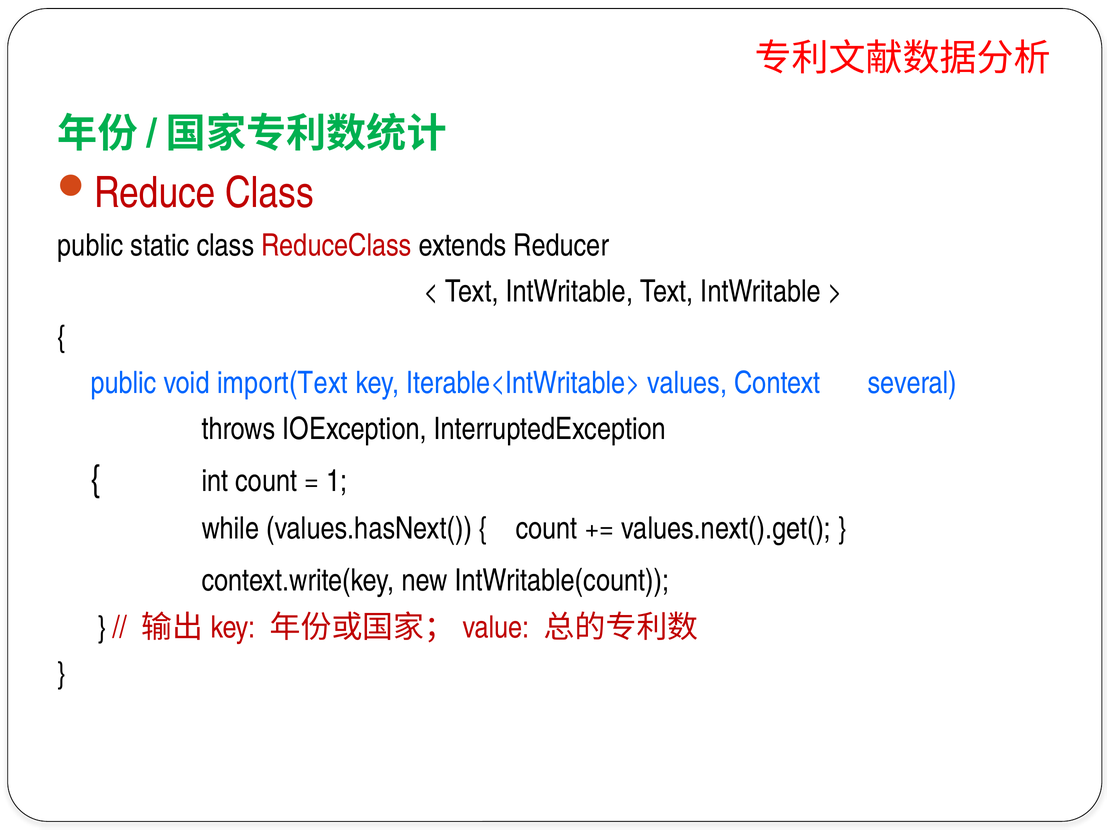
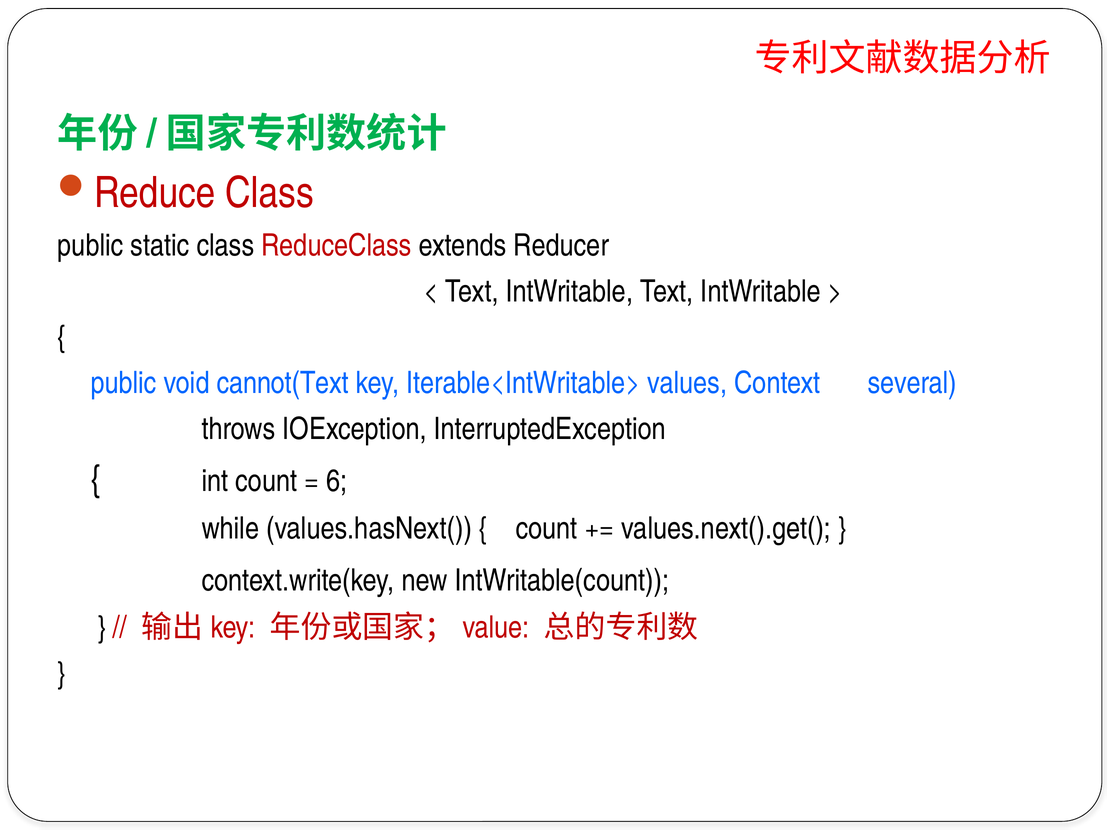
import(Text: import(Text -> cannot(Text
1: 1 -> 6
